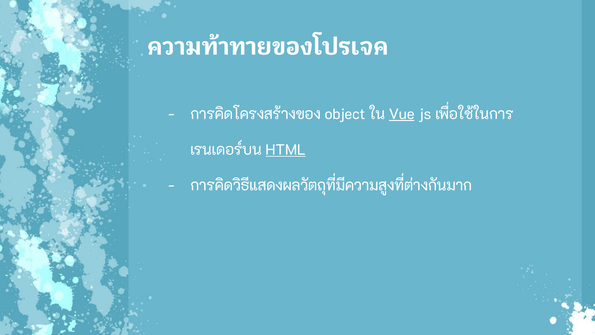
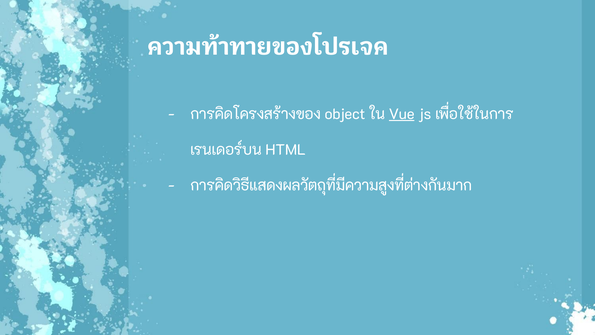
HTML underline: present -> none
